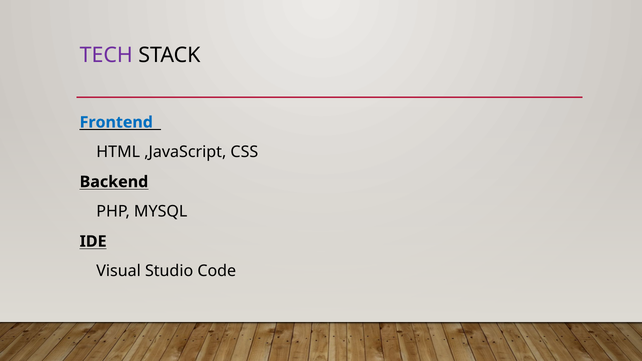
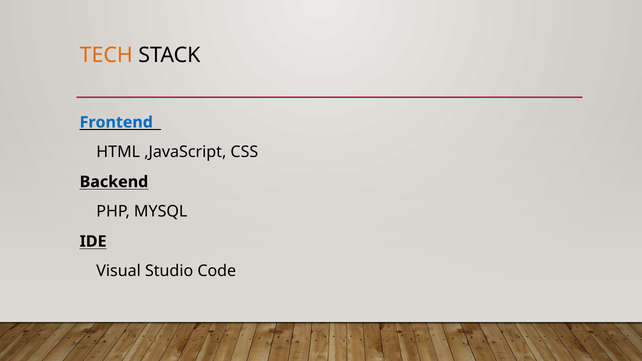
TECH colour: purple -> orange
